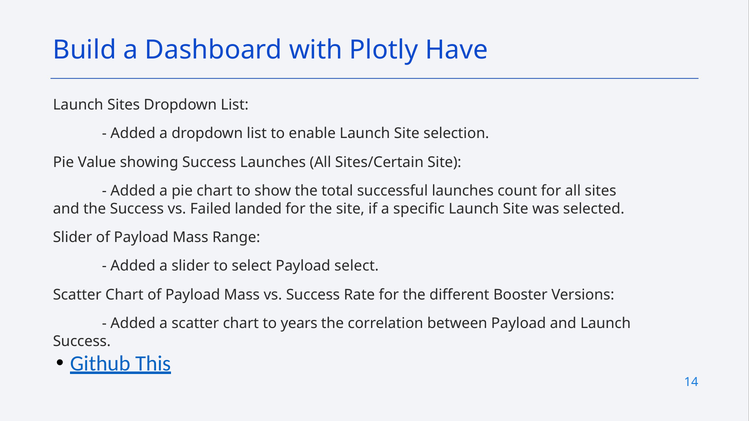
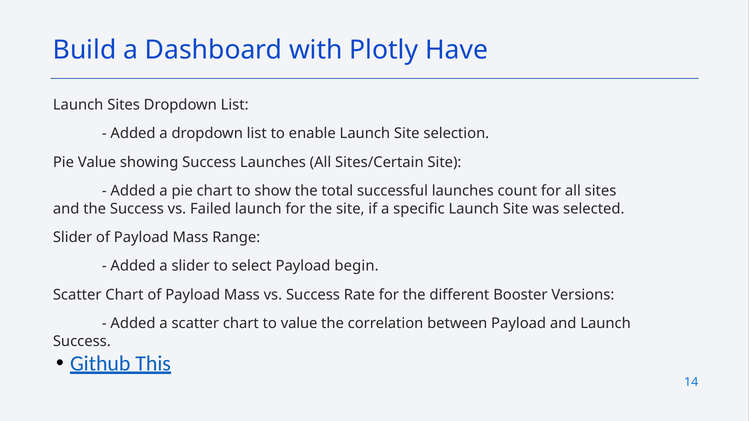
Failed landed: landed -> launch
Payload select: select -> begin
to years: years -> value
